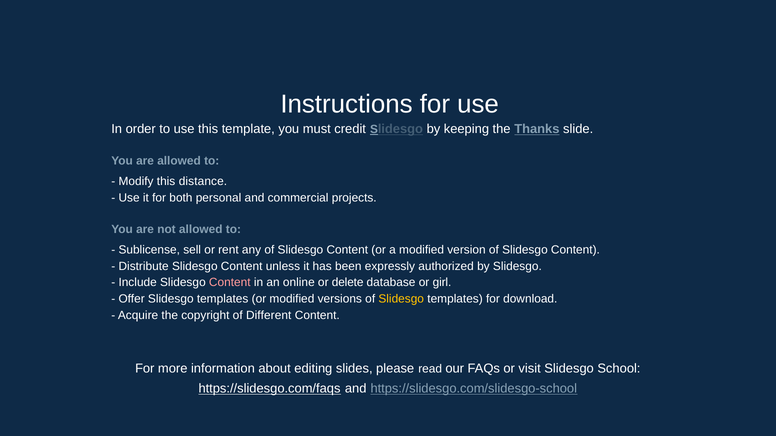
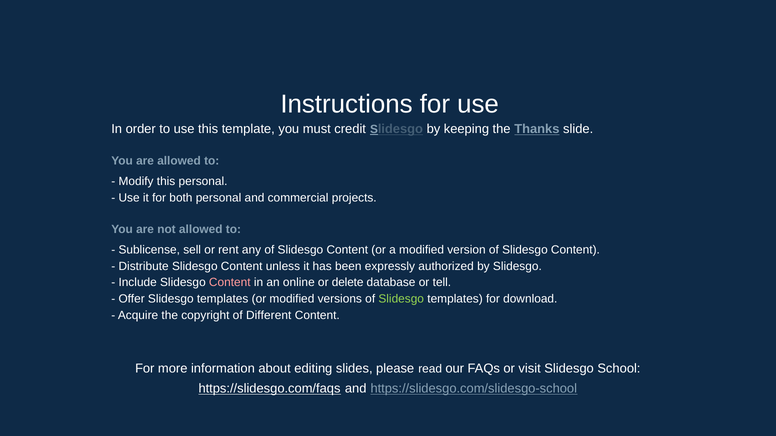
this distance: distance -> personal
girl: girl -> tell
Slidesgo at (401, 299) colour: yellow -> light green
